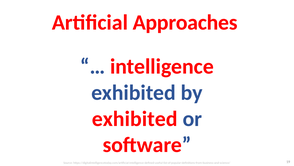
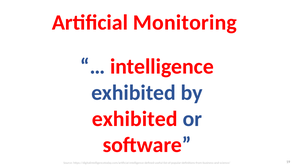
Approaches: Approaches -> Monitoring
